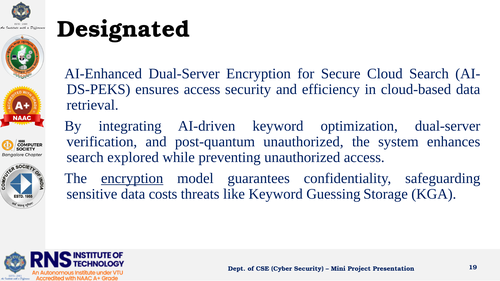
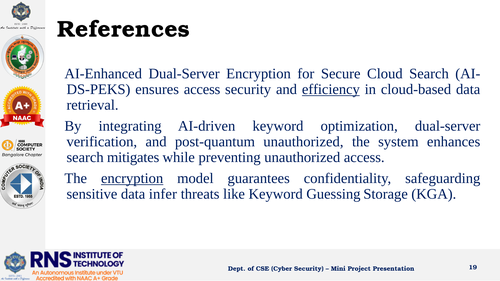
Designated: Designated -> References
efficiency underline: none -> present
explored: explored -> mitigates
costs: costs -> infer
